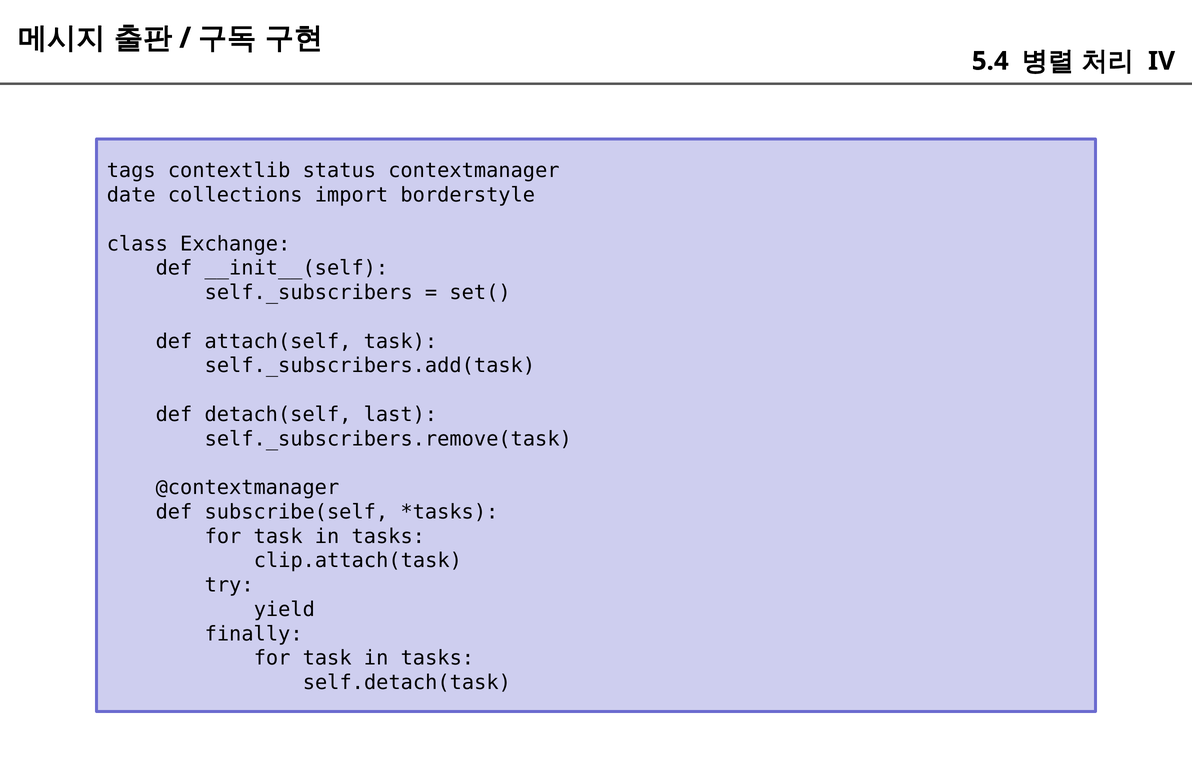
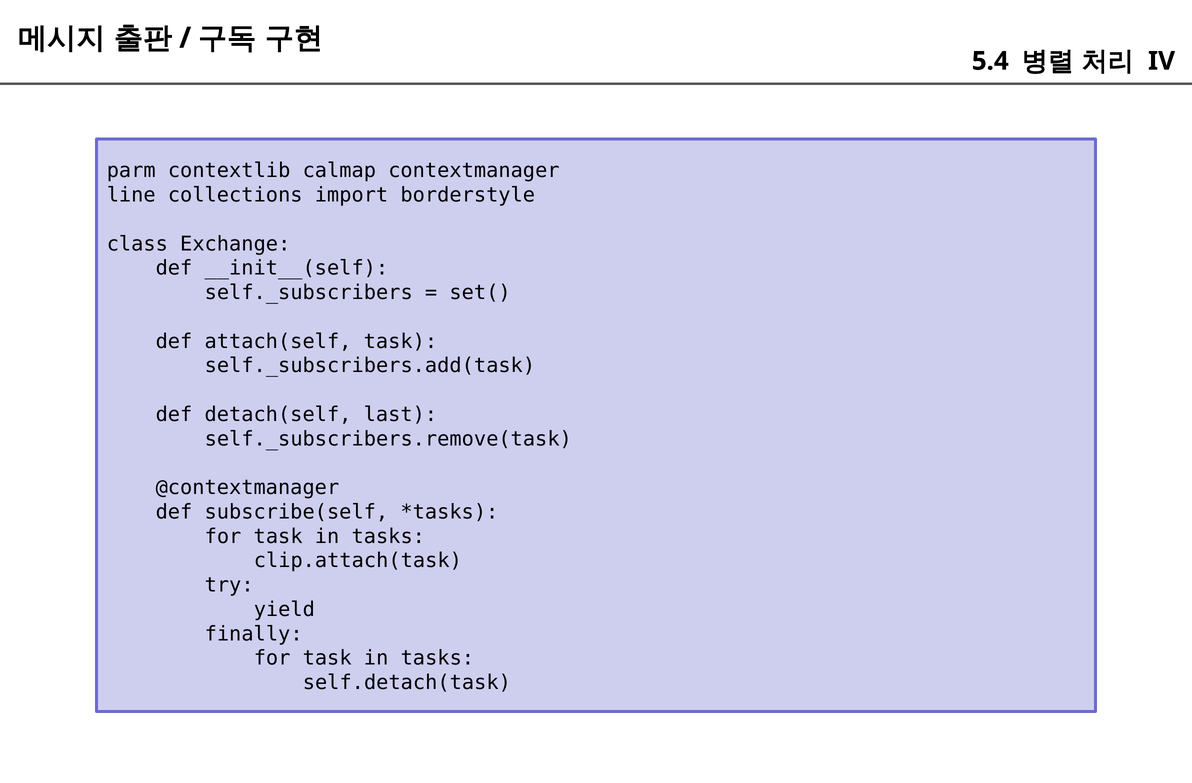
tags: tags -> parm
status: status -> calmap
date: date -> line
